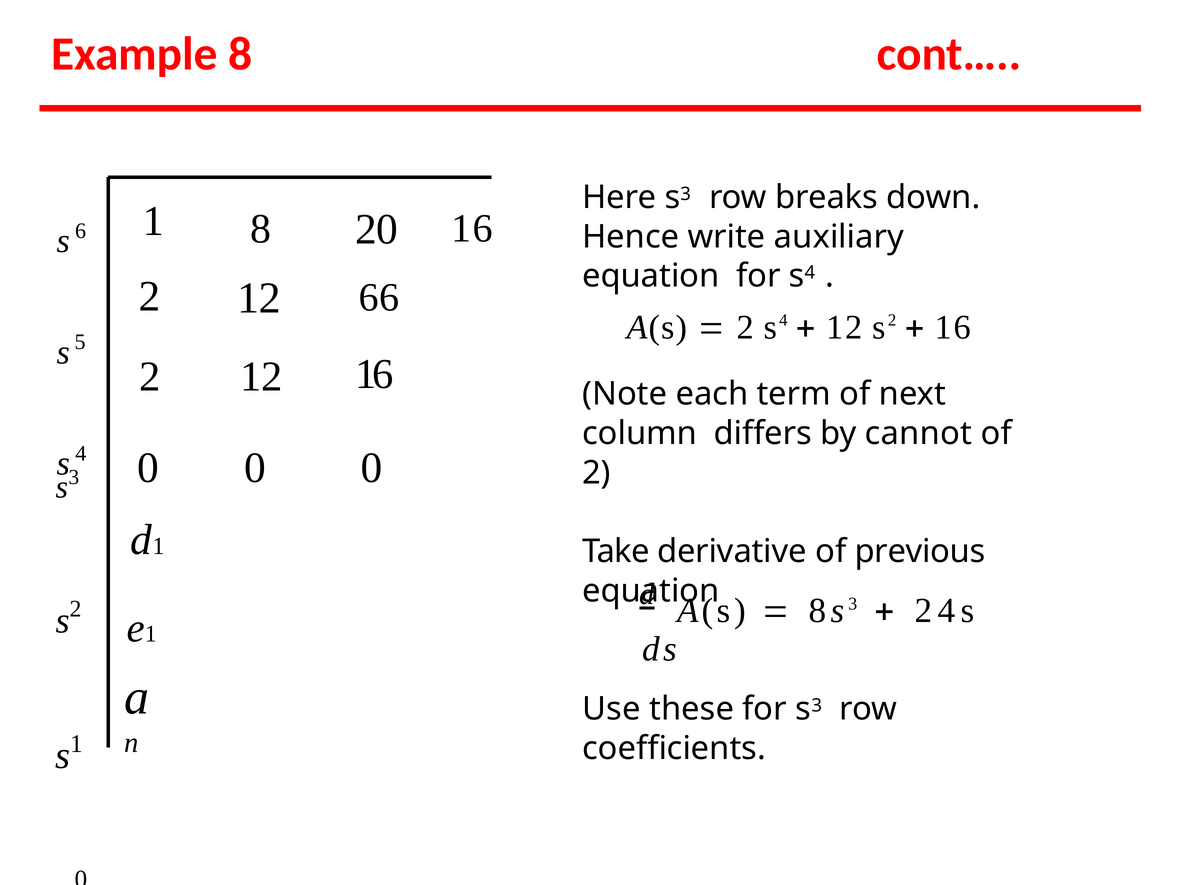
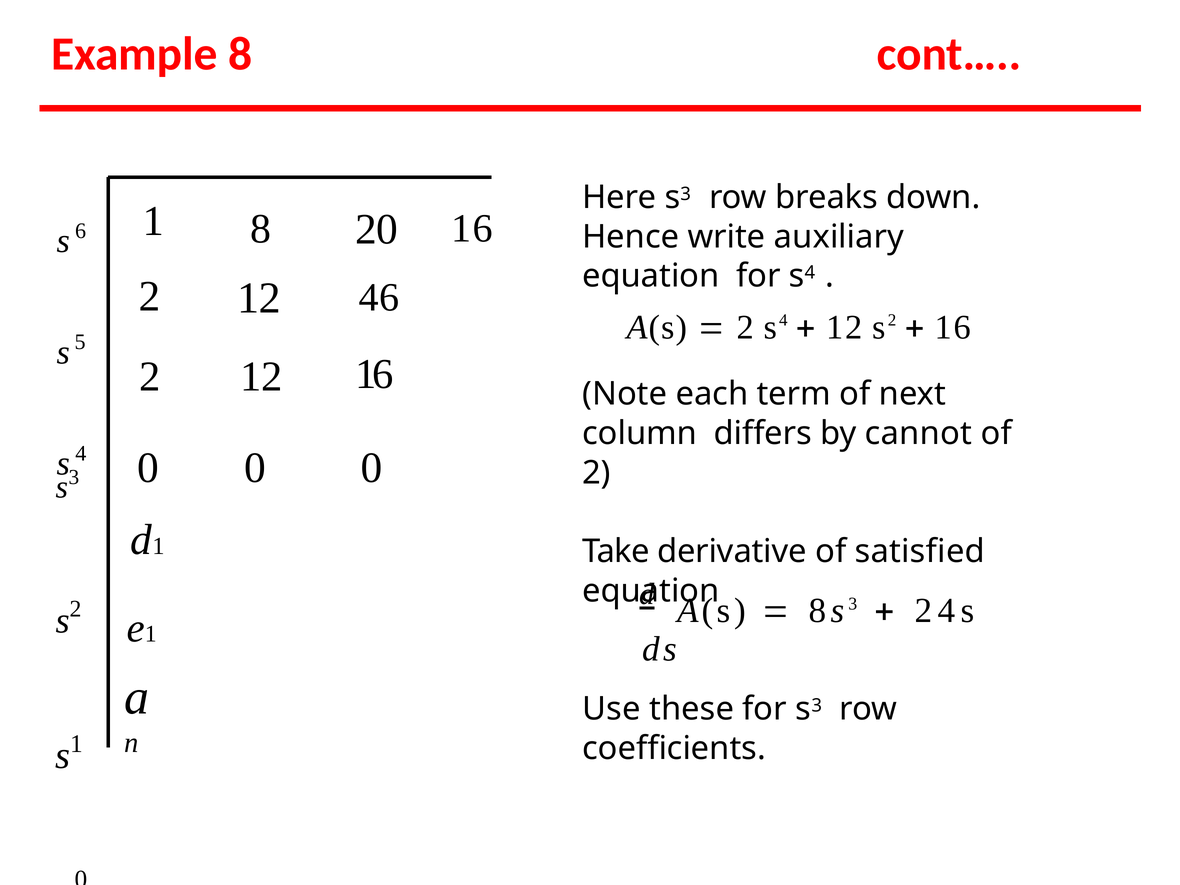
66: 66 -> 46
previous: previous -> satisfied
